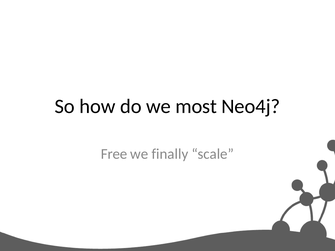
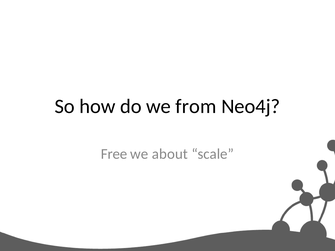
most: most -> from
finally: finally -> about
